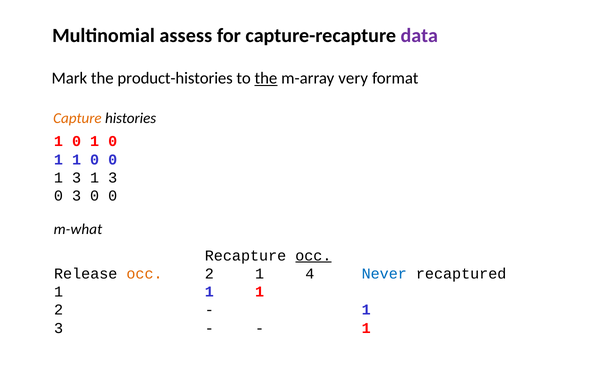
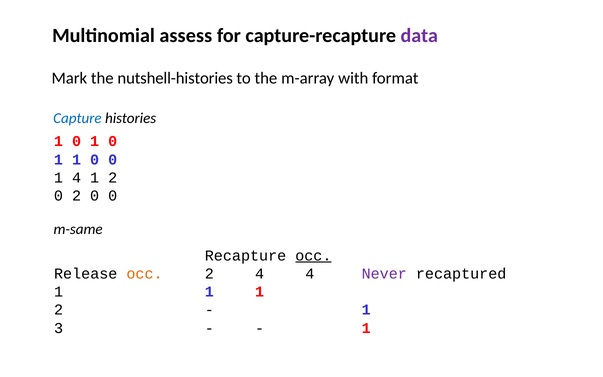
product-histories: product-histories -> nutshell-histories
the at (266, 78) underline: present -> none
very: very -> with
Capture colour: orange -> blue
3 at (77, 178): 3 -> 4
3 at (113, 178): 3 -> 2
0 3: 3 -> 2
m-what: m-what -> m-same
2 1: 1 -> 4
Never colour: blue -> purple
